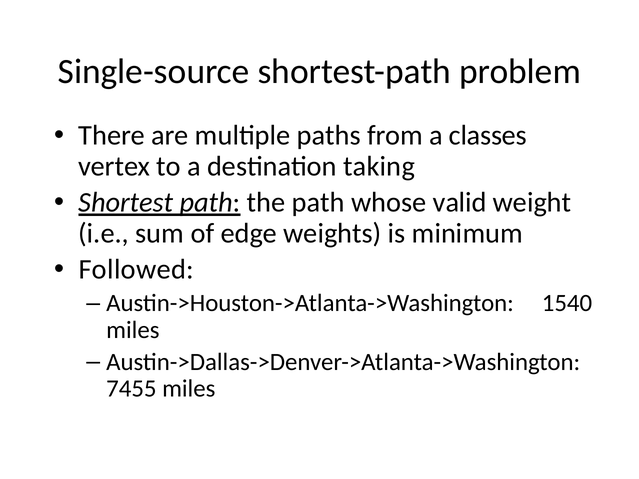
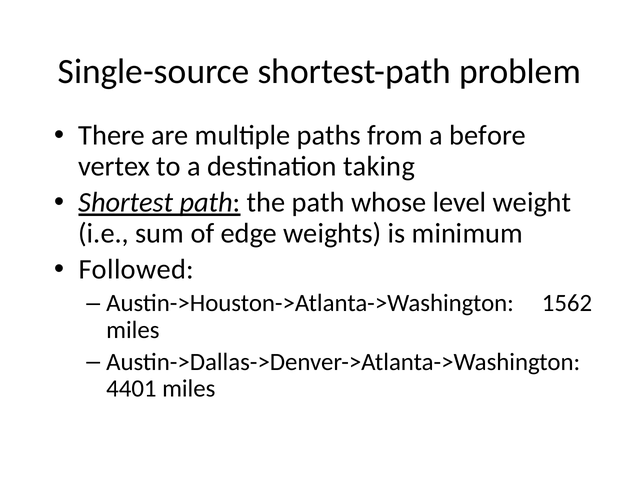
classes: classes -> before
valid: valid -> level
1540: 1540 -> 1562
7455: 7455 -> 4401
